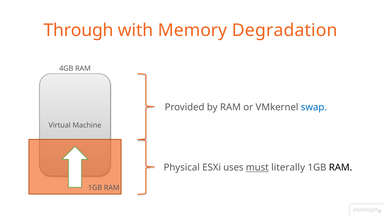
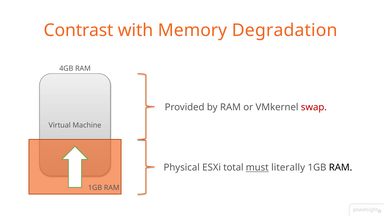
Through: Through -> Contrast
swap colour: blue -> red
uses: uses -> total
